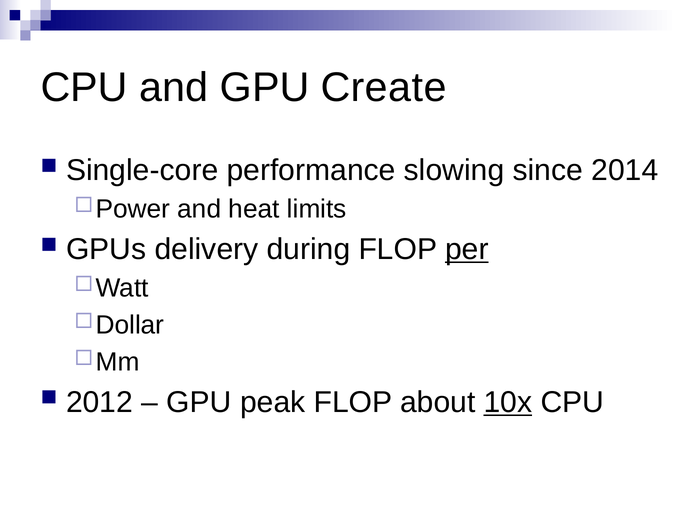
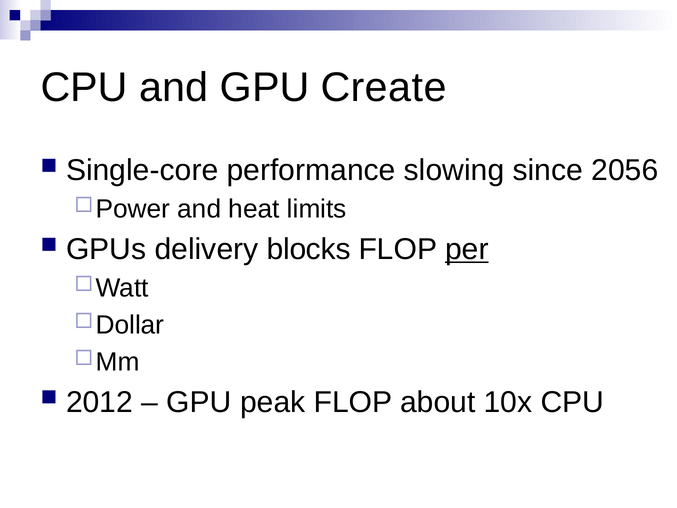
2014: 2014 -> 2056
during: during -> blocks
10x underline: present -> none
